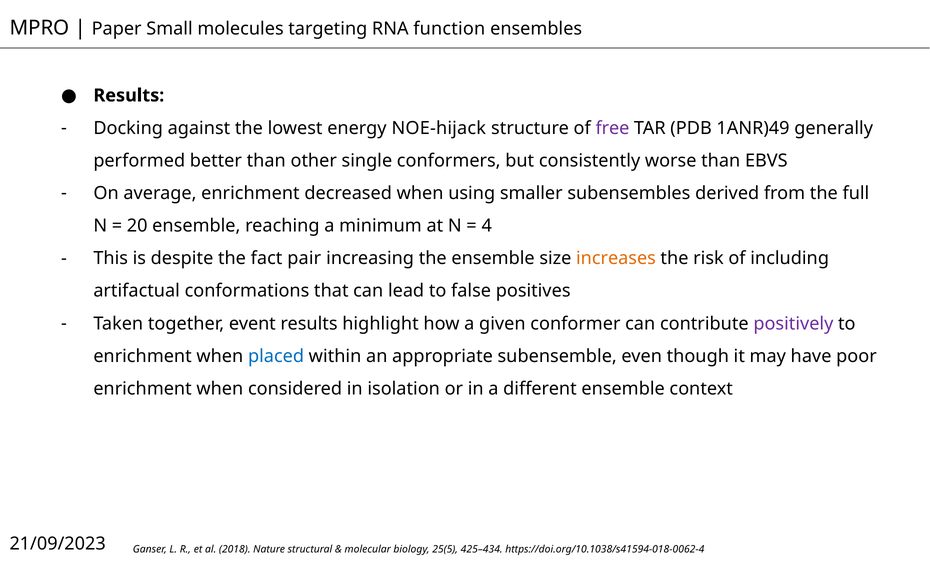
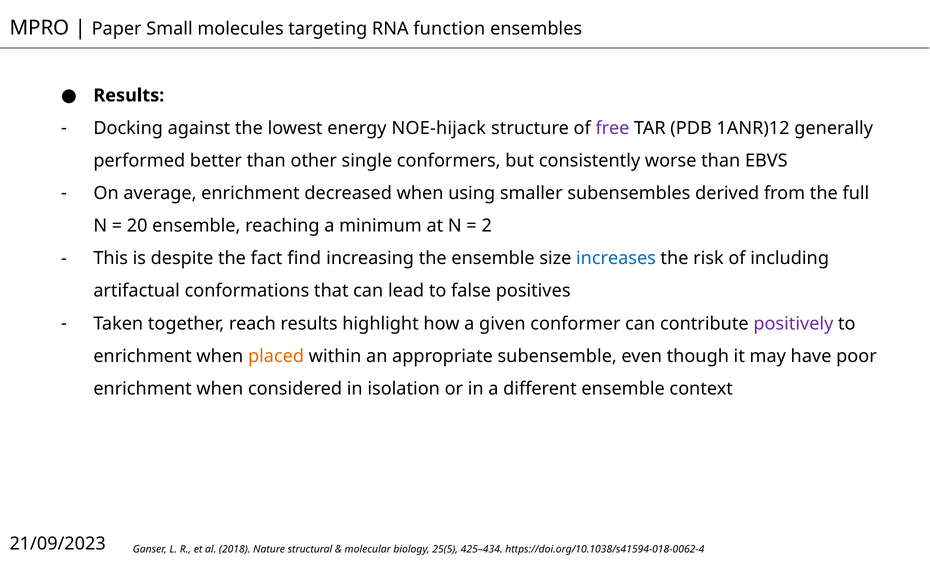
1ANR)49: 1ANR)49 -> 1ANR)12
4: 4 -> 2
pair: pair -> find
increases colour: orange -> blue
event: event -> reach
placed colour: blue -> orange
